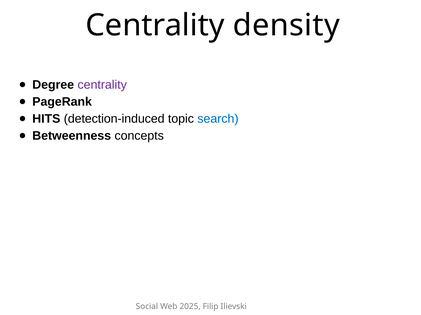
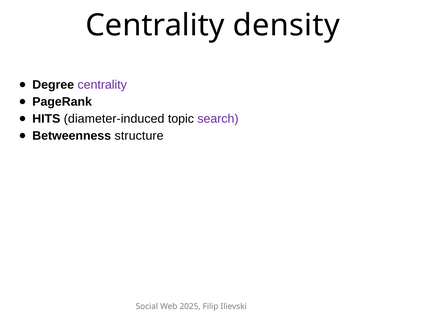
detection-induced: detection-induced -> diameter-induced
search colour: blue -> purple
concepts: concepts -> structure
